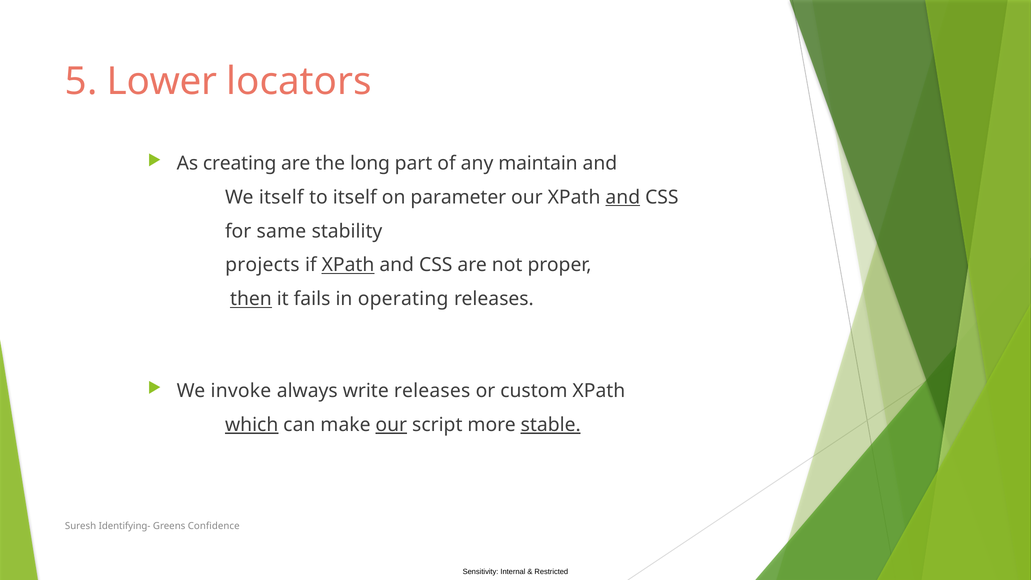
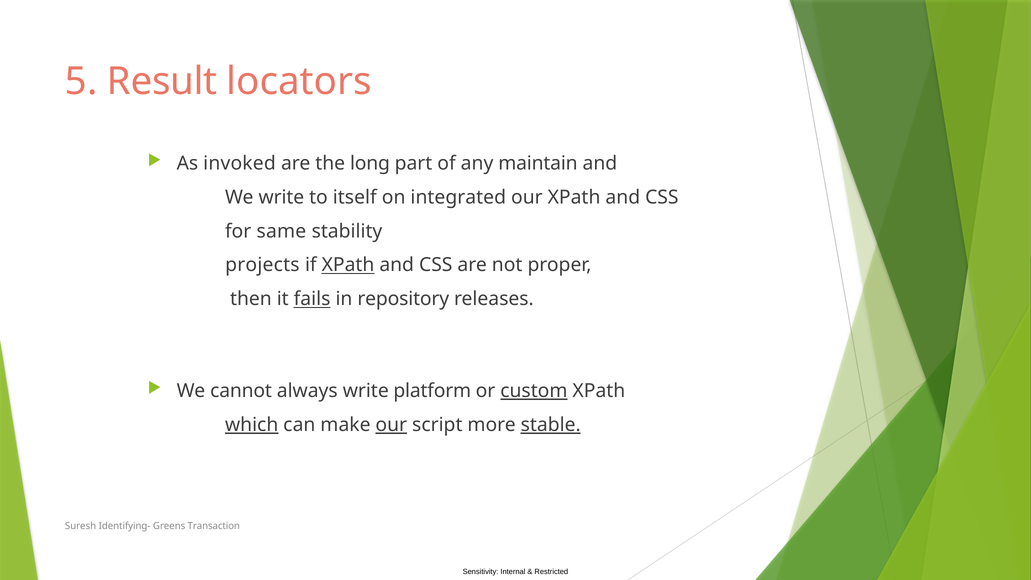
Lower: Lower -> Result
creating: creating -> invoked
We itself: itself -> write
parameter: parameter -> integrated
and at (623, 197) underline: present -> none
then underline: present -> none
fails underline: none -> present
operating: operating -> repository
invoke: invoke -> cannot
write releases: releases -> platform
custom underline: none -> present
Confidence: Confidence -> Transaction
